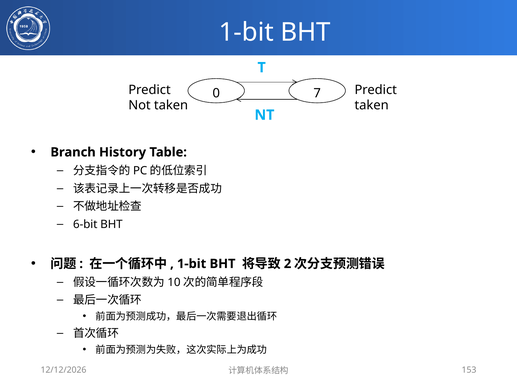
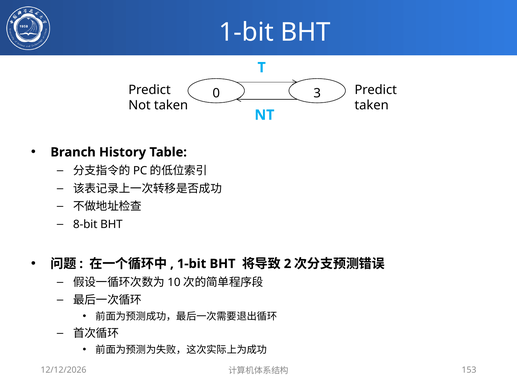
7: 7 -> 3
6-bit: 6-bit -> 8-bit
